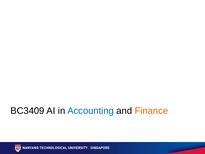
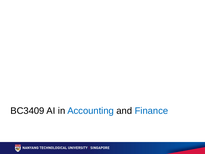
Finance colour: orange -> blue
